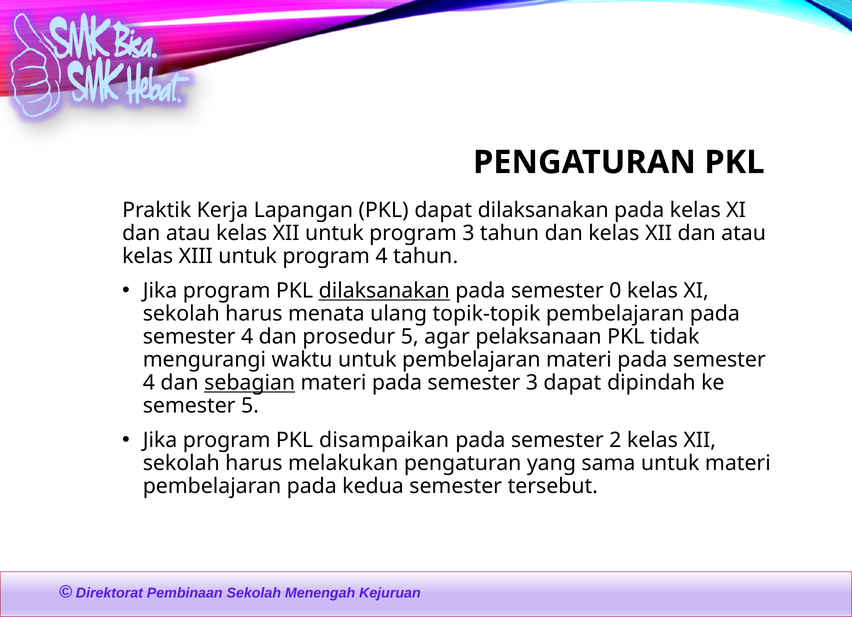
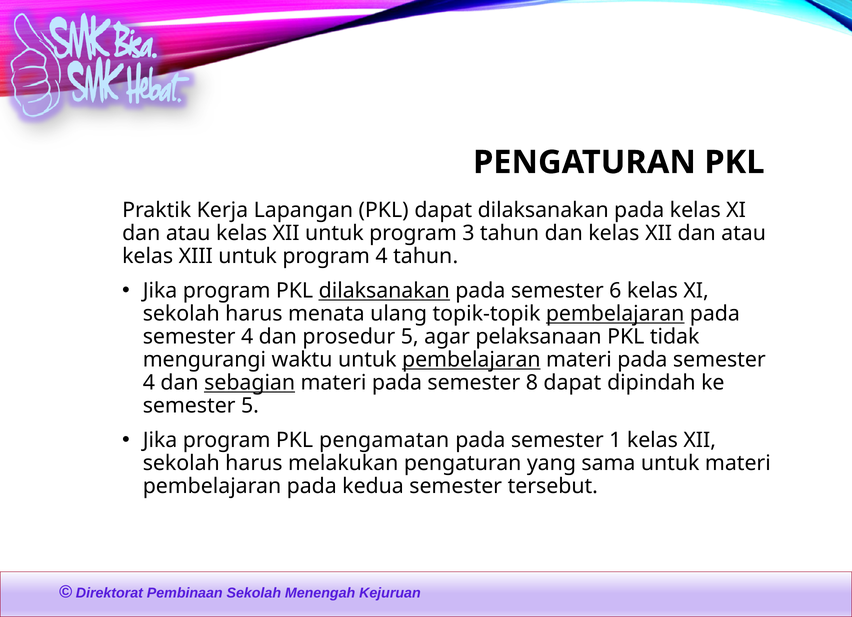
0: 0 -> 6
pembelajaran at (615, 314) underline: none -> present
pembelajaran at (471, 360) underline: none -> present
semester 3: 3 -> 8
disampaikan: disampaikan -> pengamatan
2: 2 -> 1
